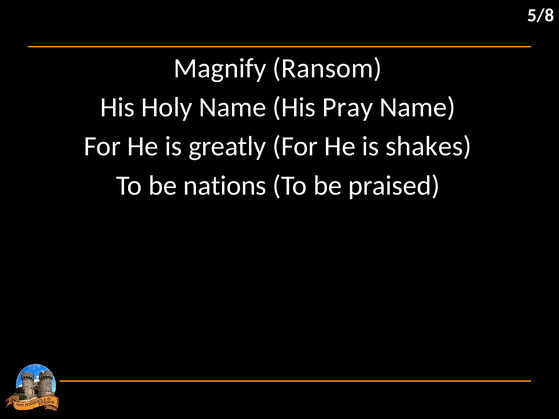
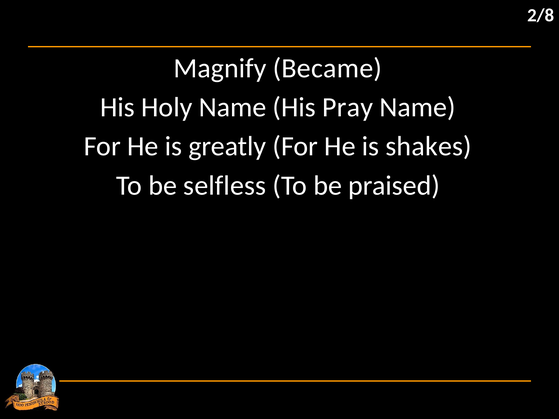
5/8: 5/8 -> 2/8
Ransom: Ransom -> Became
nations: nations -> selfless
